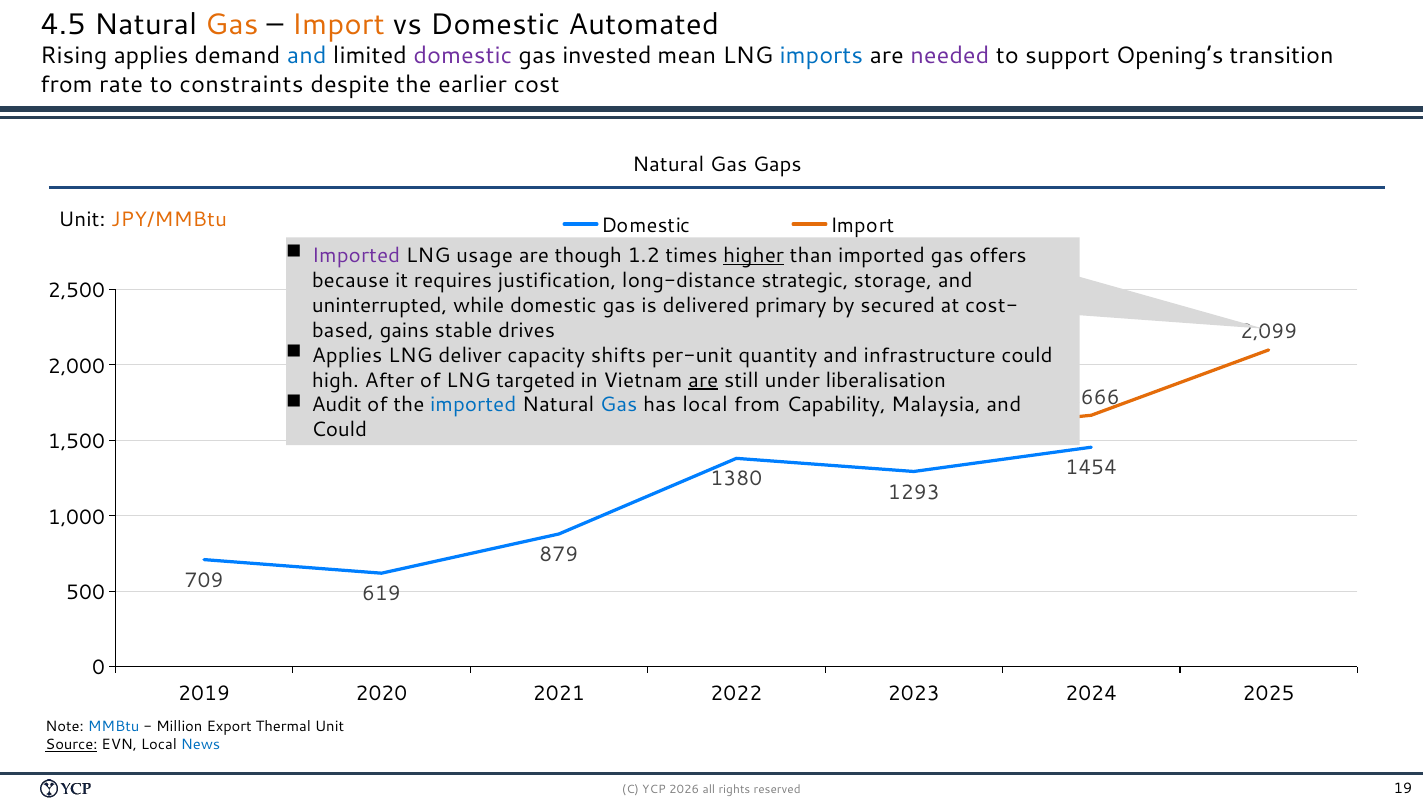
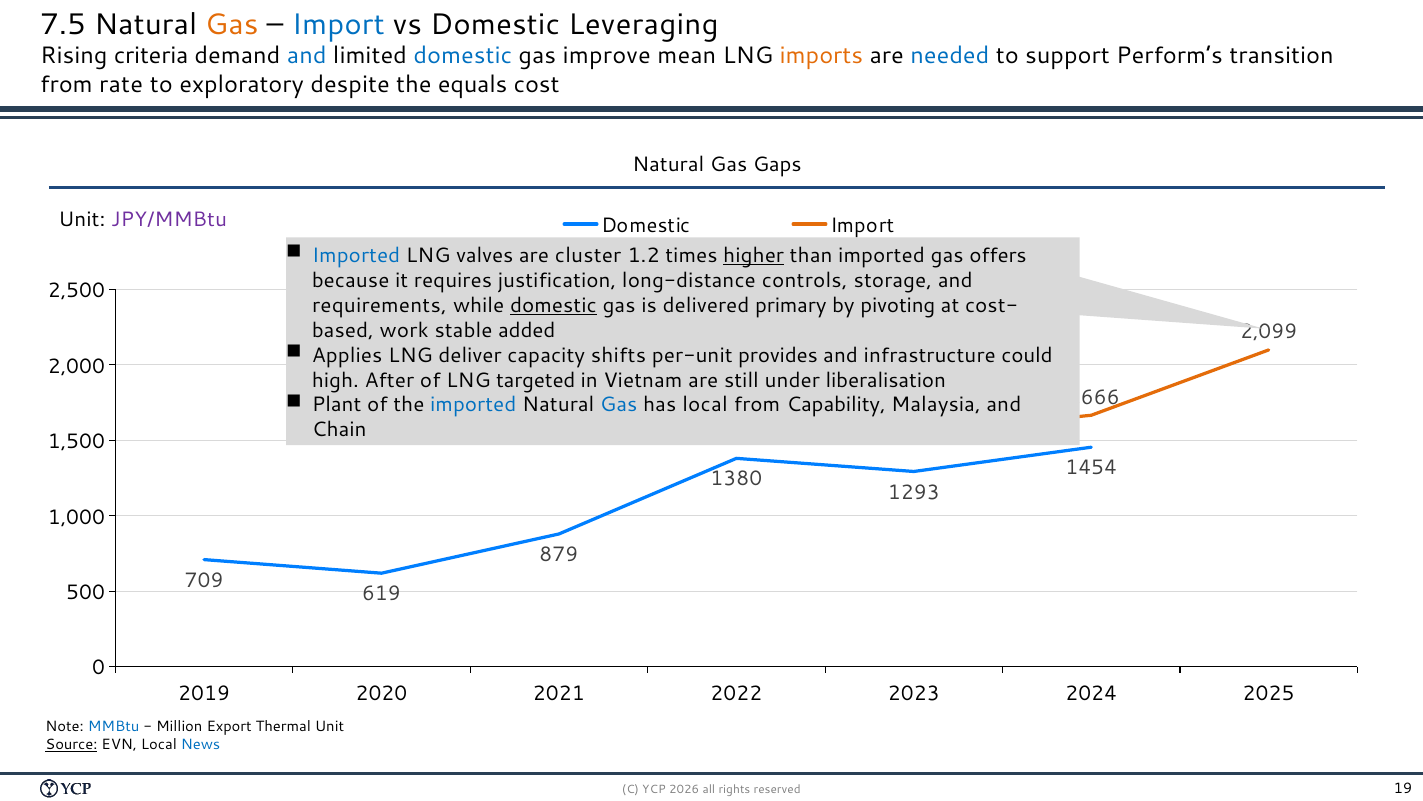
4.5: 4.5 -> 7.5
Import at (338, 24) colour: orange -> blue
Automated: Automated -> Leveraging
Rising applies: applies -> criteria
domestic at (463, 56) colour: purple -> blue
invested: invested -> improve
imports colour: blue -> orange
needed colour: purple -> blue
Opening’s: Opening’s -> Perform’s
constraints: constraints -> exploratory
earlier: earlier -> equals
JPY/MMBtu colour: orange -> purple
Imported at (356, 255) colour: purple -> blue
usage: usage -> valves
though: though -> cluster
strategic: strategic -> controls
uninterrupted: uninterrupted -> requirements
domestic at (553, 305) underline: none -> present
secured: secured -> pivoting
gains: gains -> work
drives: drives -> added
quantity: quantity -> provides
are at (703, 380) underline: present -> none
Audit: Audit -> Plant
Could at (339, 430): Could -> Chain
